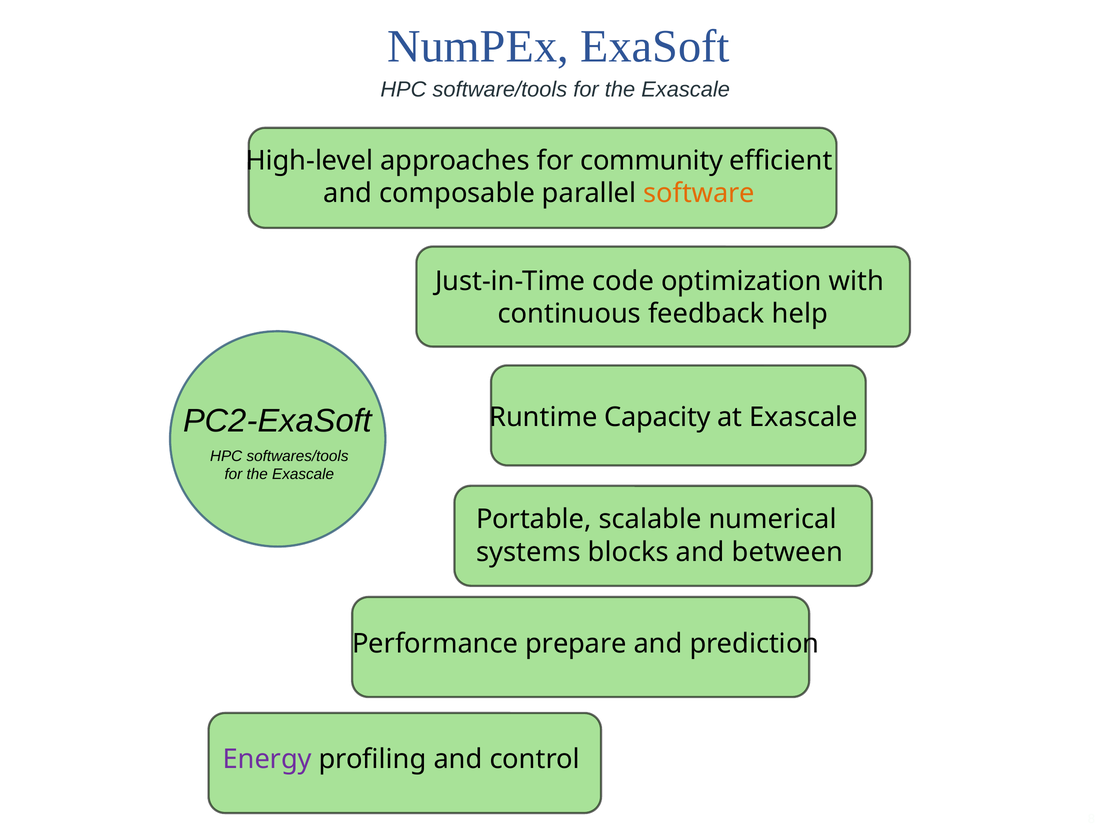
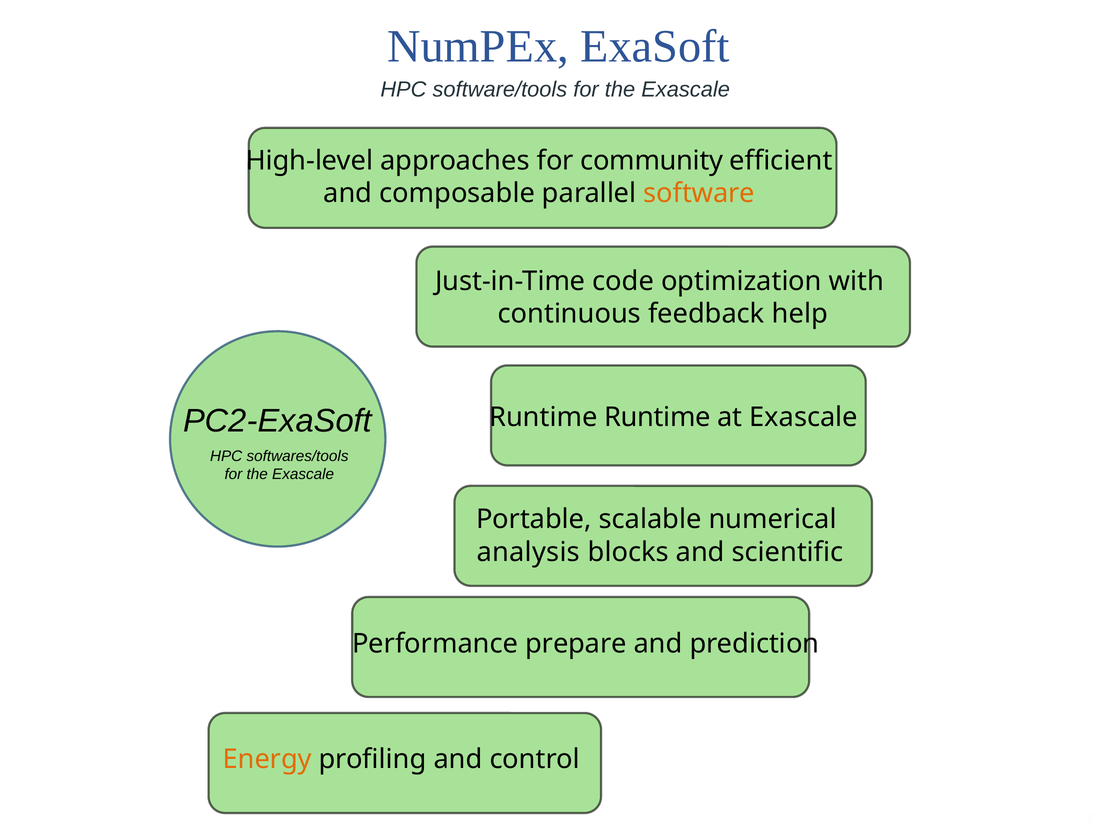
Runtime Capacity: Capacity -> Runtime
systems: systems -> analysis
between: between -> scientific
Energy colour: purple -> orange
